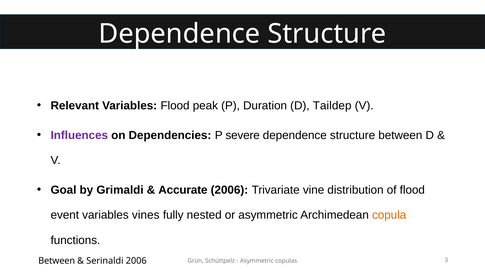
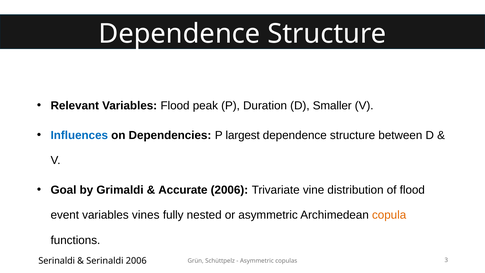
Taildep: Taildep -> Smaller
Influences colour: purple -> blue
severe: severe -> largest
Between at (57, 261): Between -> Serinaldi
